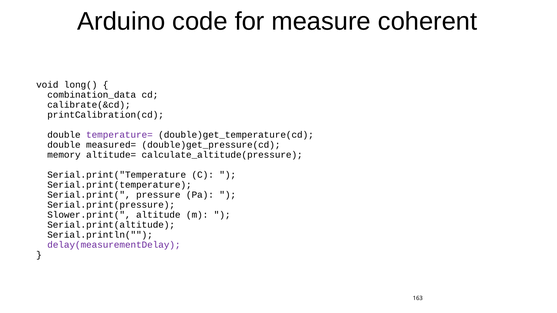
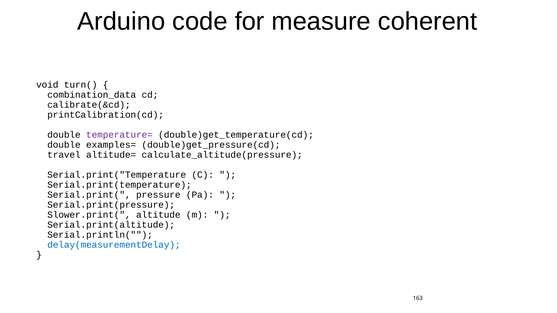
long(: long( -> turn(
measured=: measured= -> examples=
memory: memory -> travel
delay(measurementDelay colour: purple -> blue
